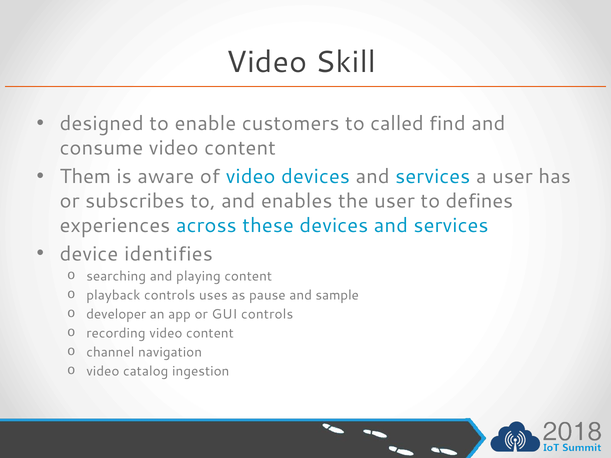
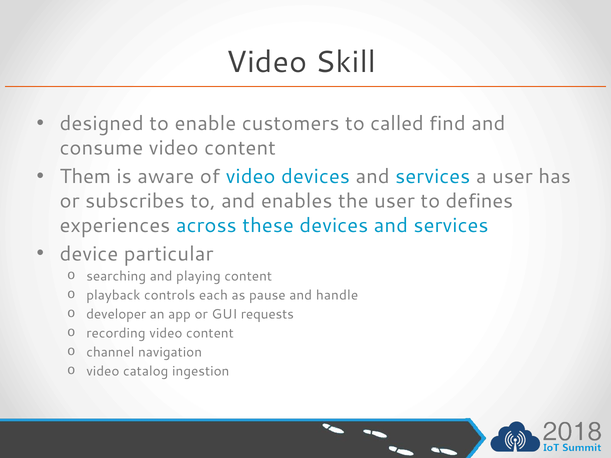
identifies: identifies -> particular
uses: uses -> each
sample: sample -> handle
GUI controls: controls -> requests
